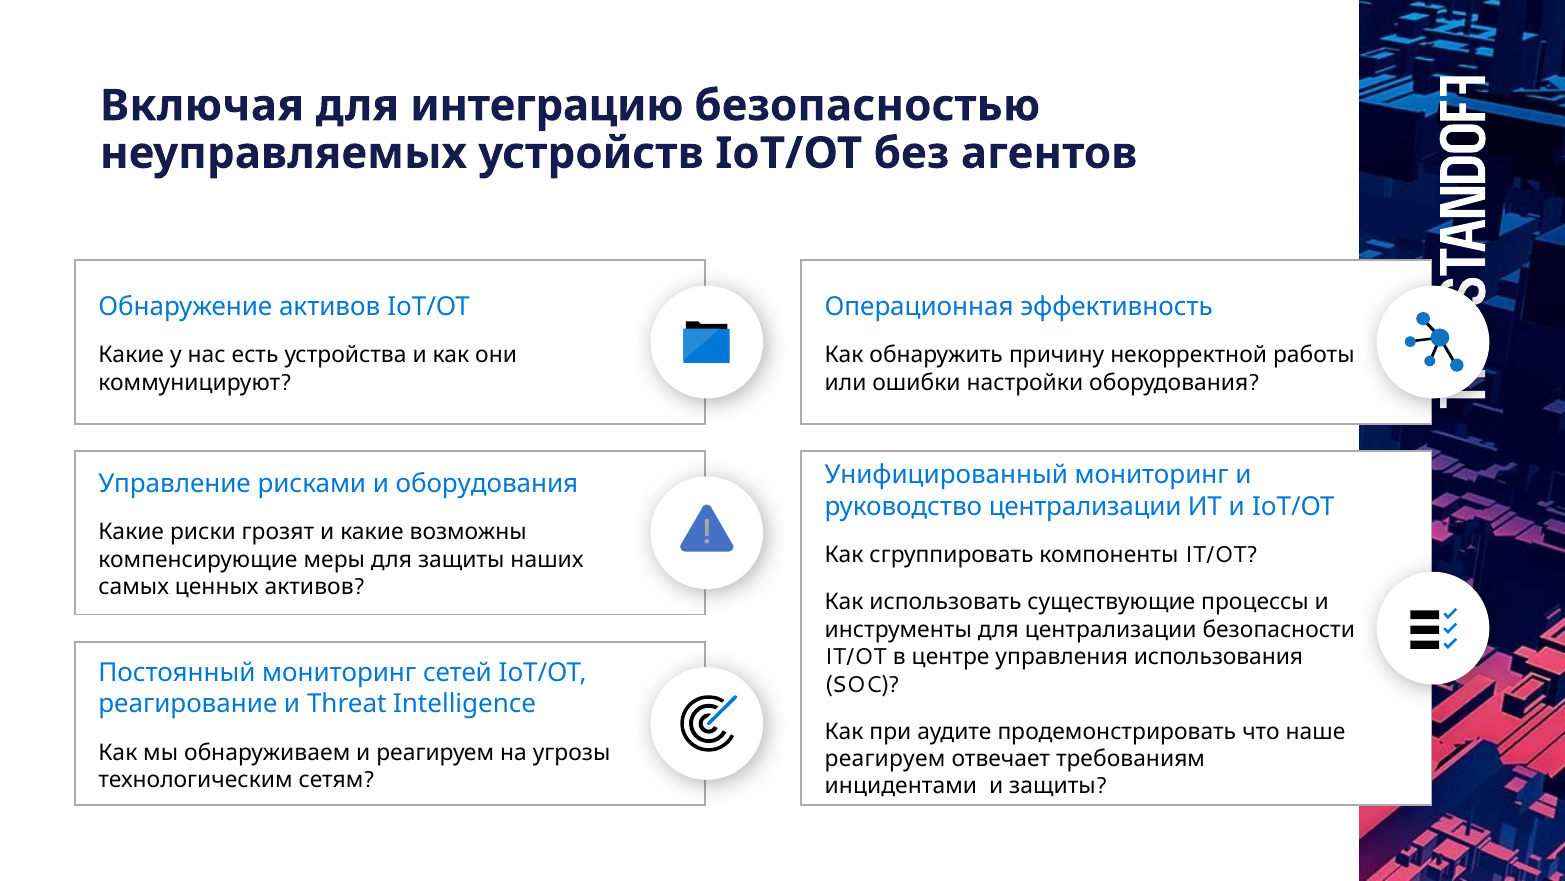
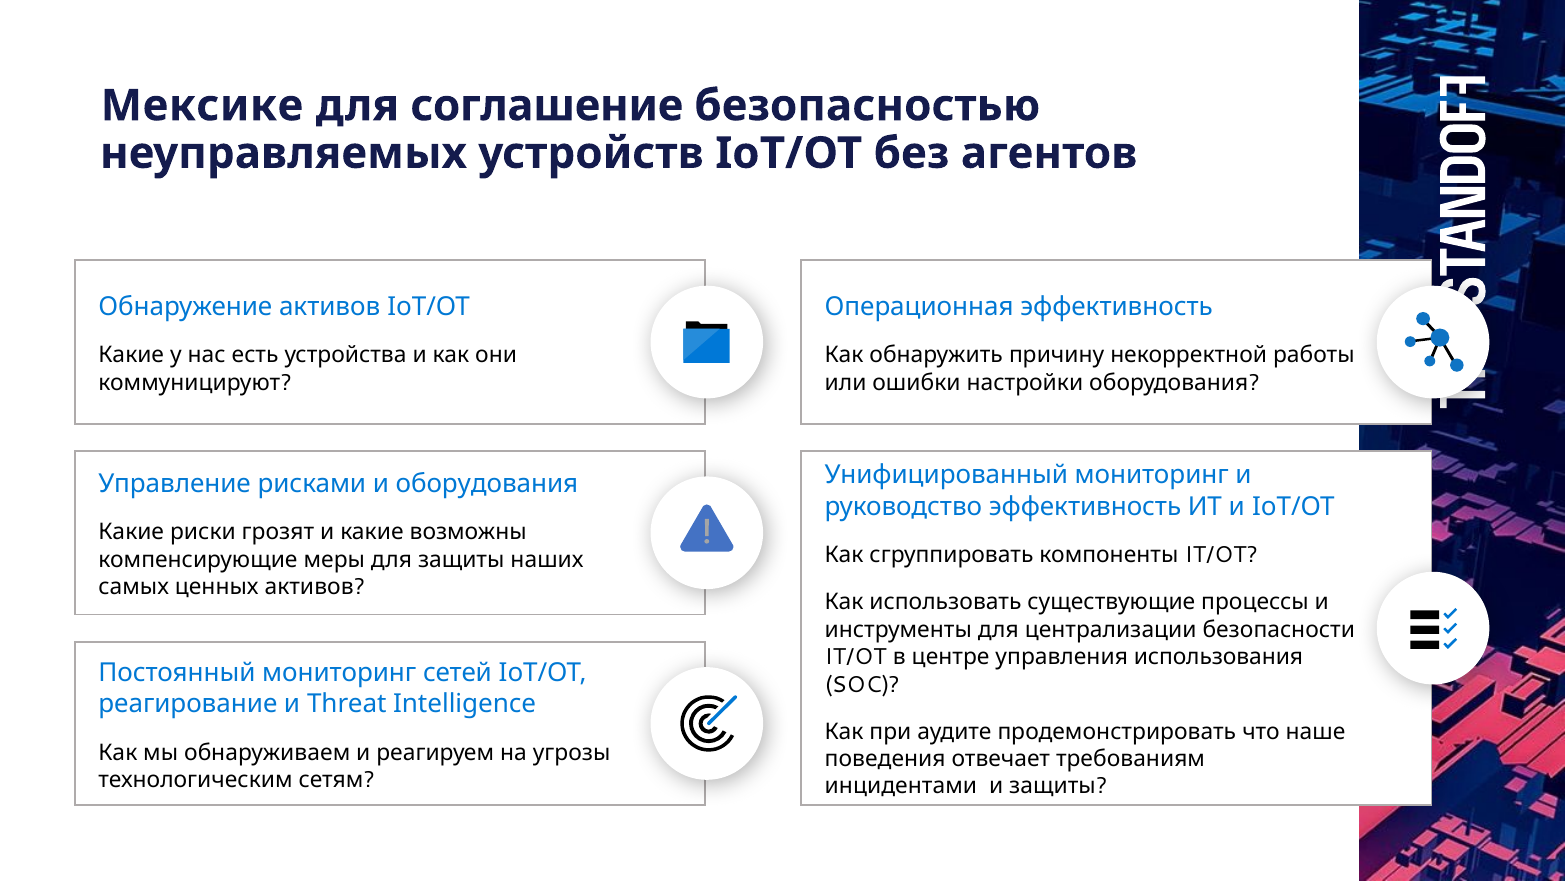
Включая: Включая -> Мексике
интеграцию: интеграцию -> соглашение
руководство централизации: централизации -> эффективность
реагируем at (885, 758): реагируем -> поведения
